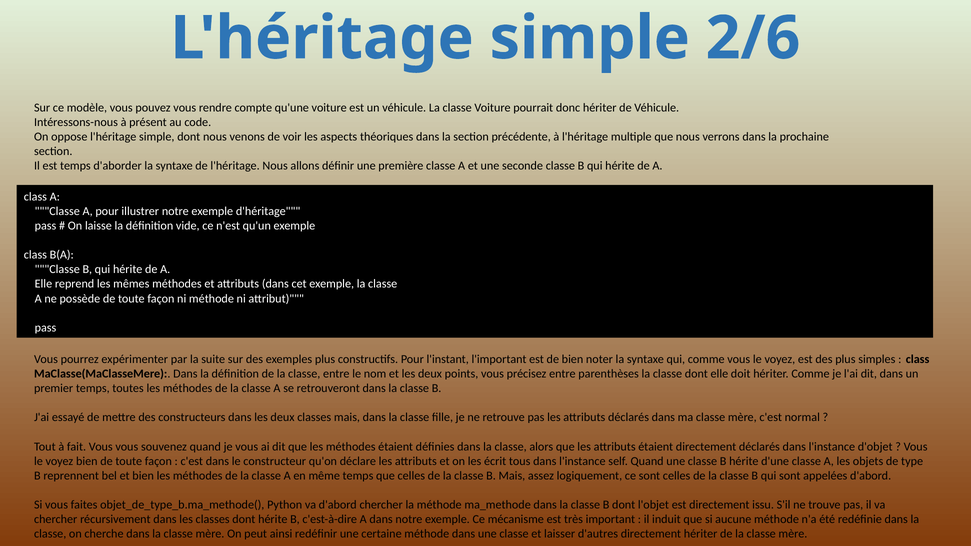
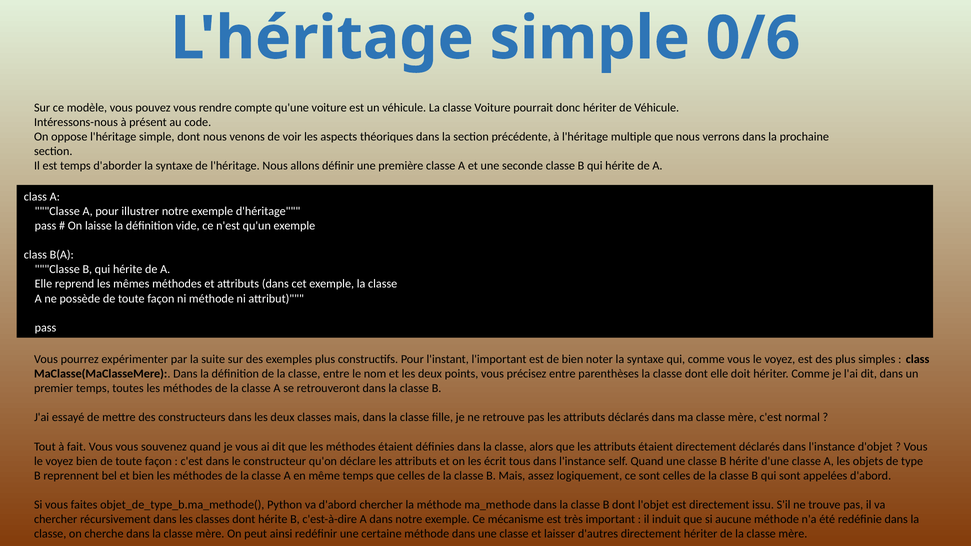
2/6: 2/6 -> 0/6
